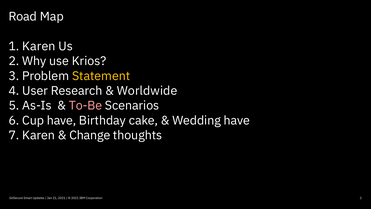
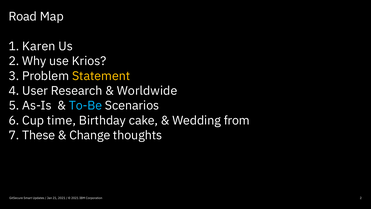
To-Be colour: pink -> light blue
Cup have: have -> time
Wedding have: have -> from
7 Karen: Karen -> These
